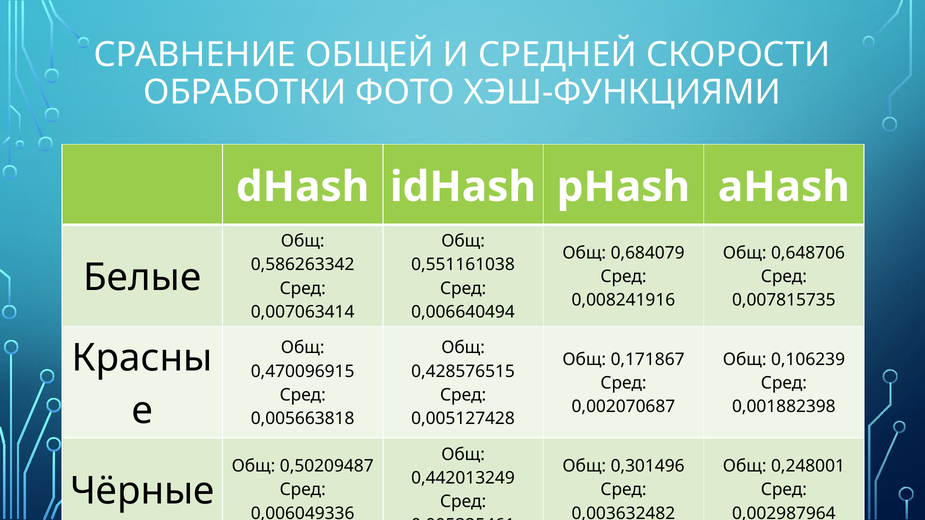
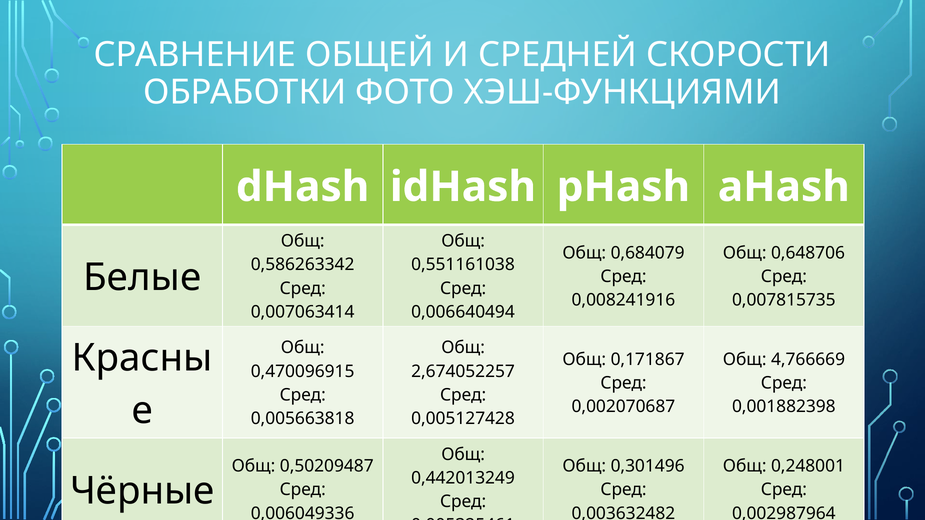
0,106239: 0,106239 -> 4,766669
0,428576515: 0,428576515 -> 2,674052257
